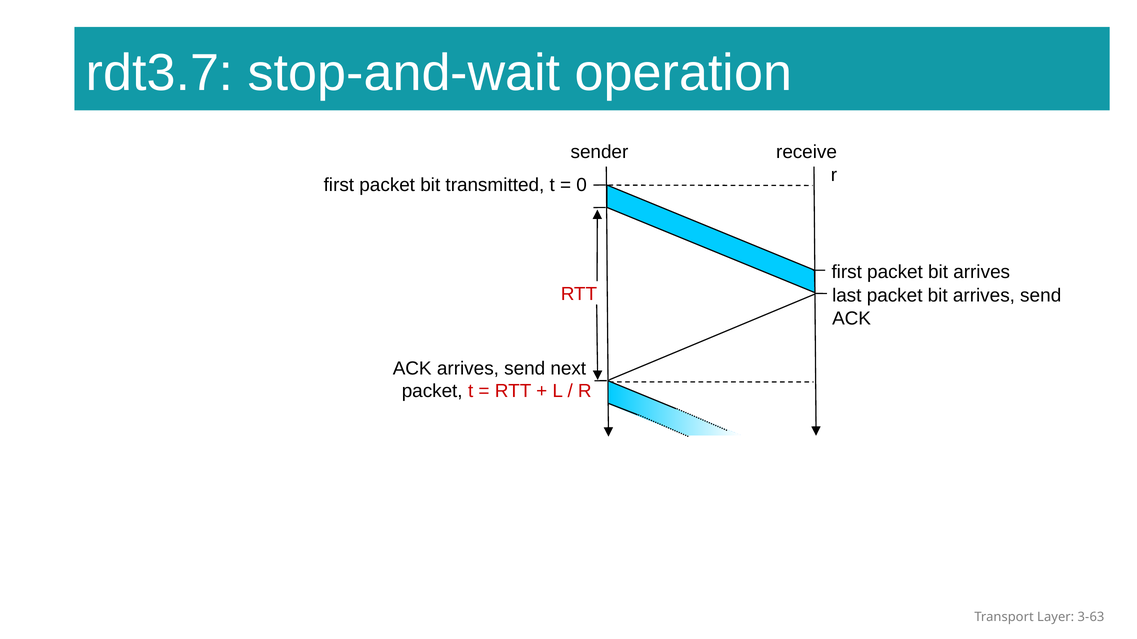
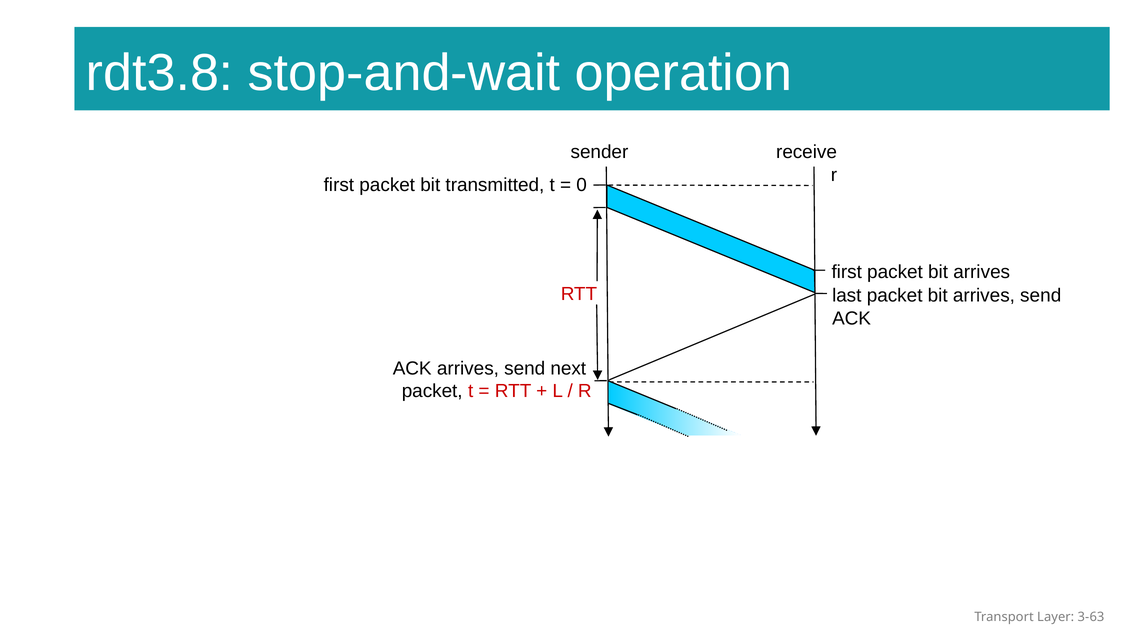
rdt3.7: rdt3.7 -> rdt3.8
